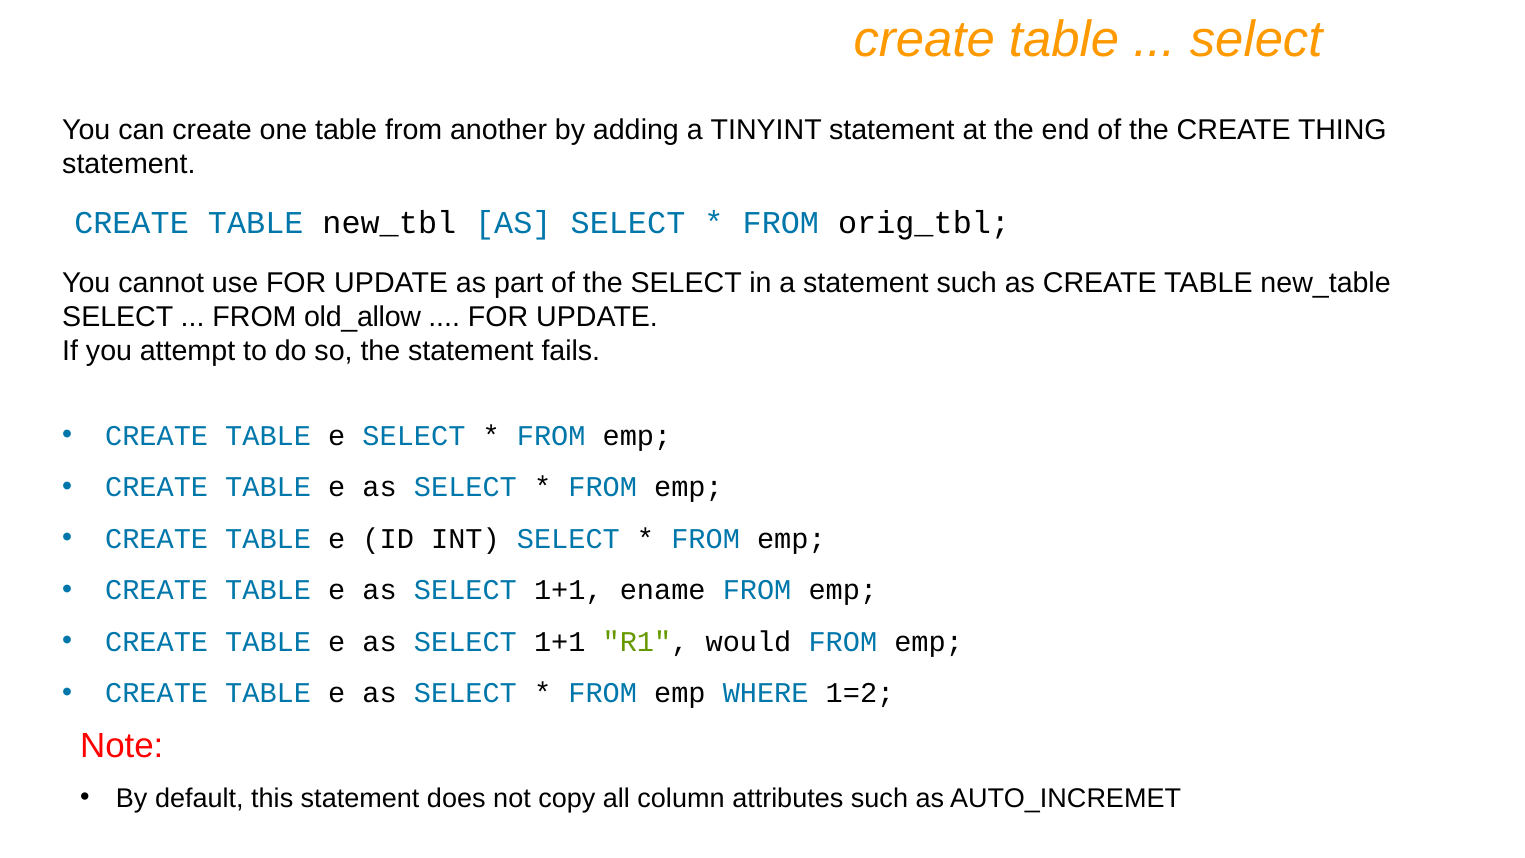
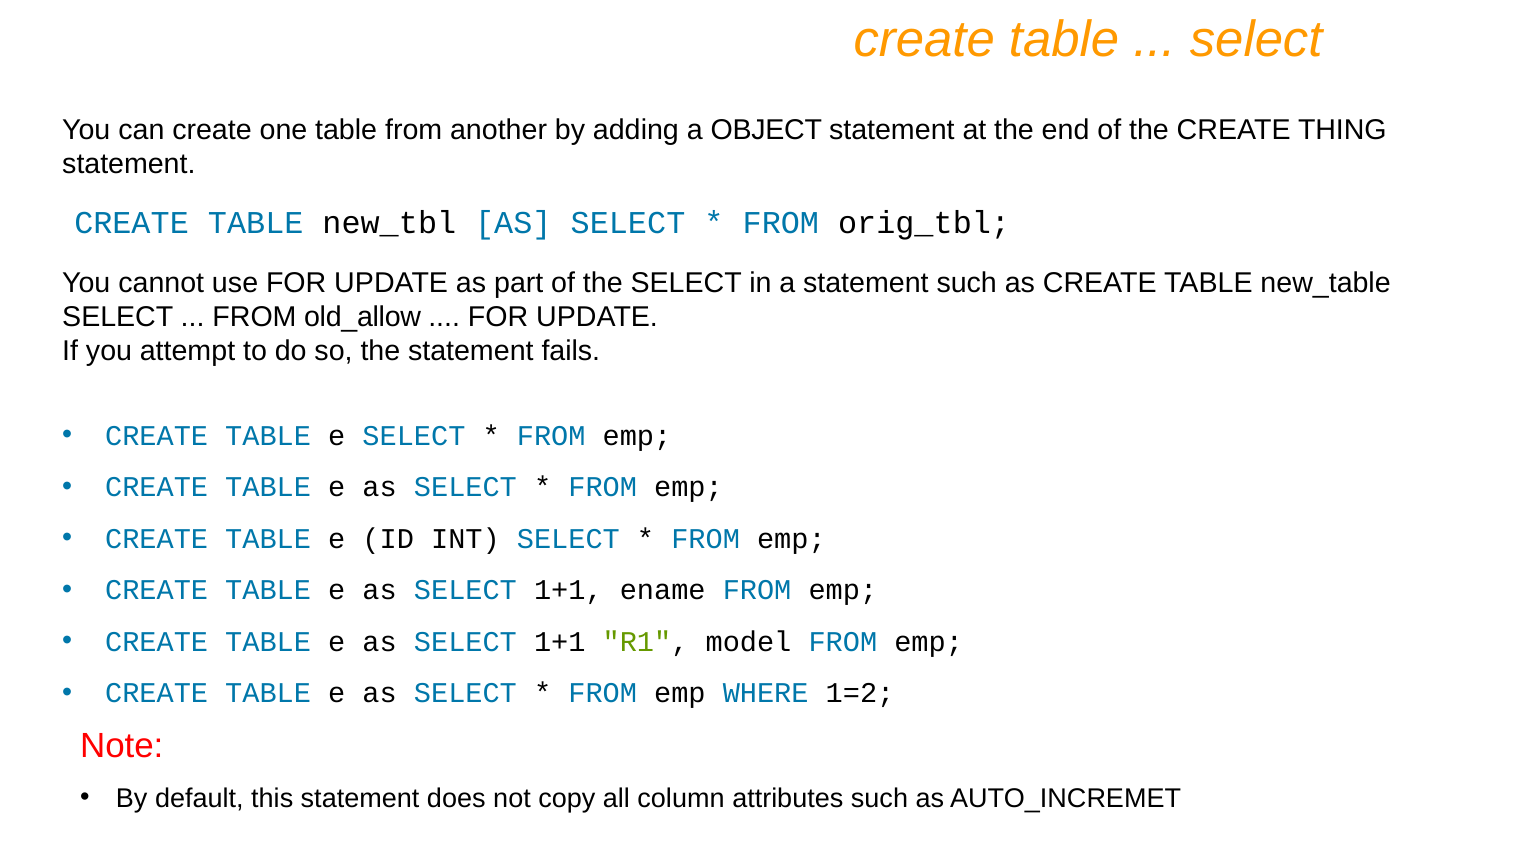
TINYINT: TINYINT -> OBJECT
would: would -> model
